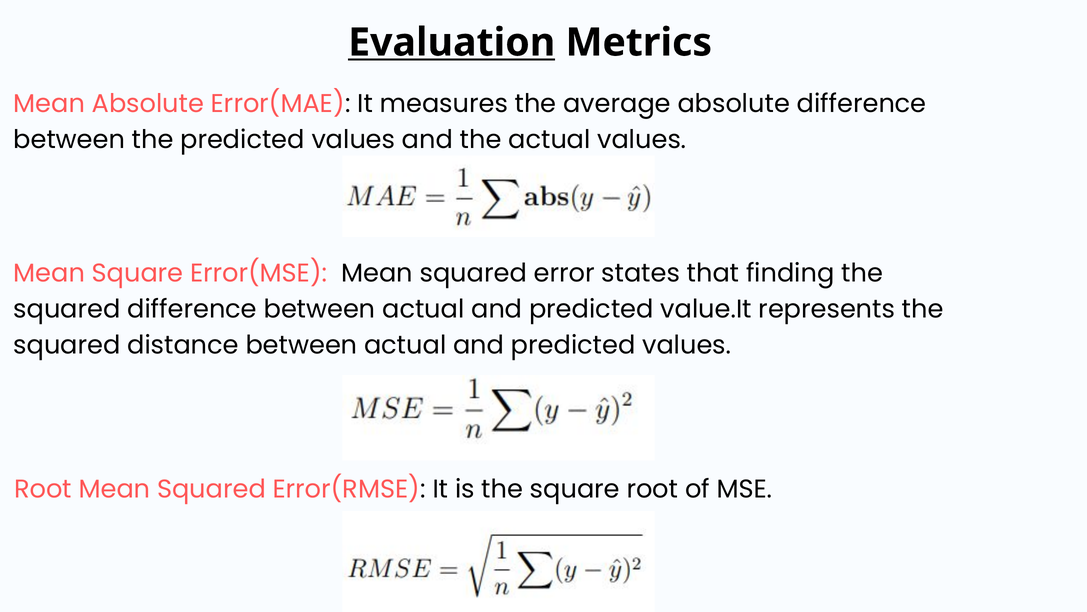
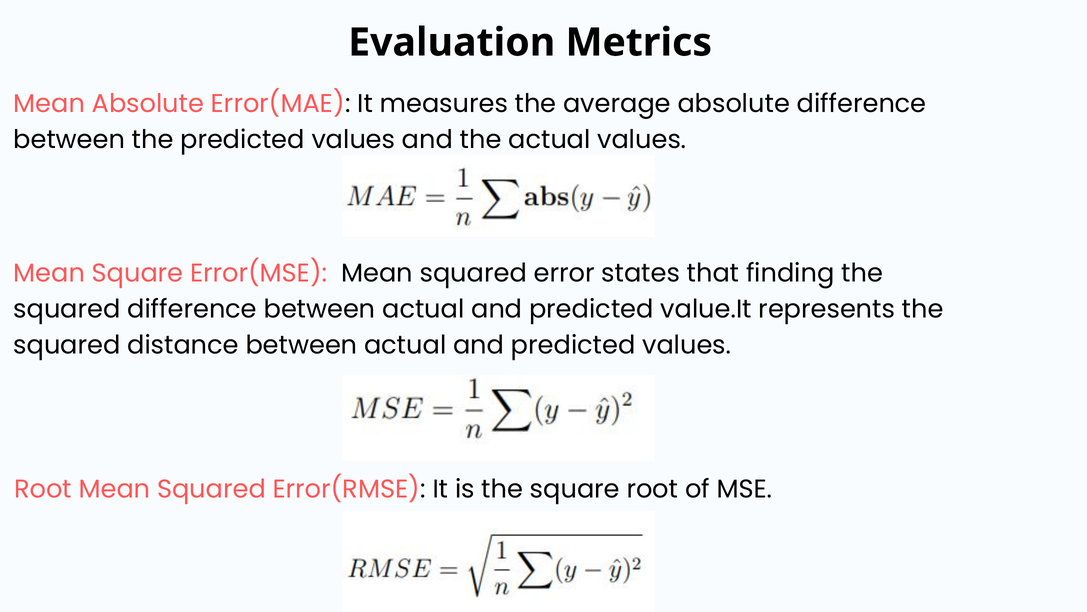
Evaluation underline: present -> none
